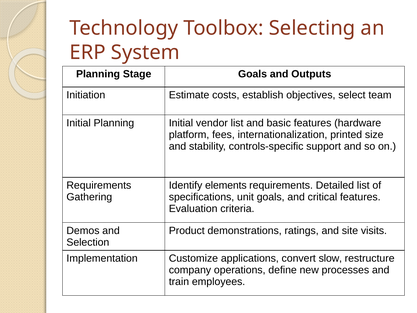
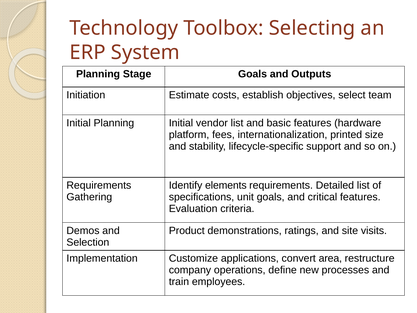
controls-specific: controls-specific -> lifecycle-specific
slow: slow -> area
